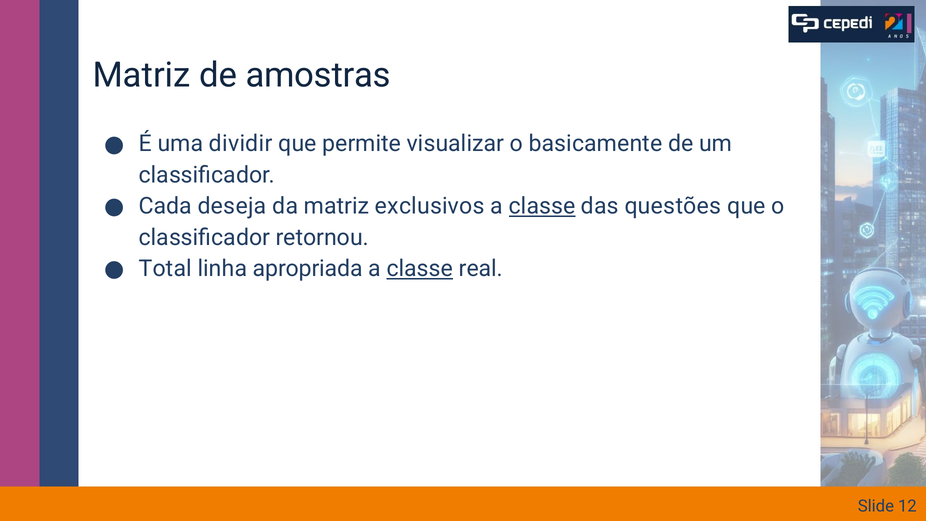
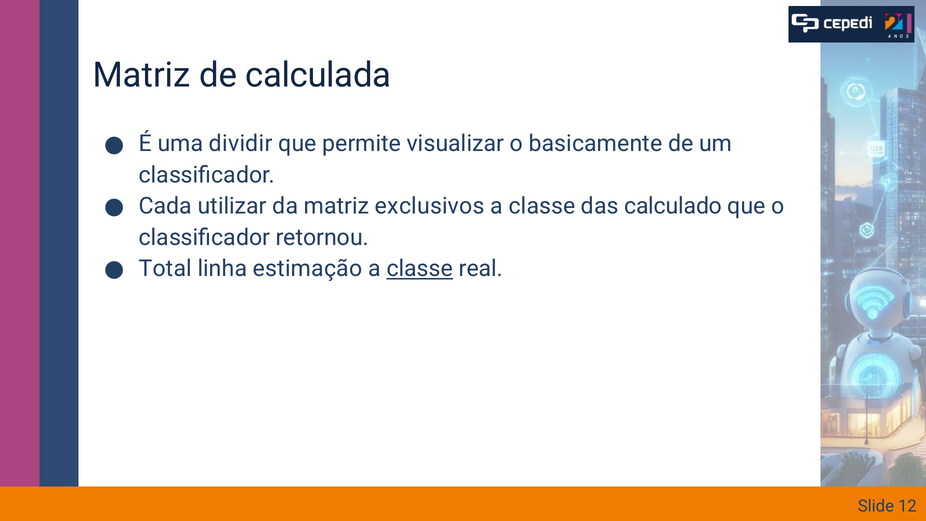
amostras: amostras -> calculada
deseja: deseja -> utilizar
classe at (542, 206) underline: present -> none
questões: questões -> calculado
apropriada: apropriada -> estimação
